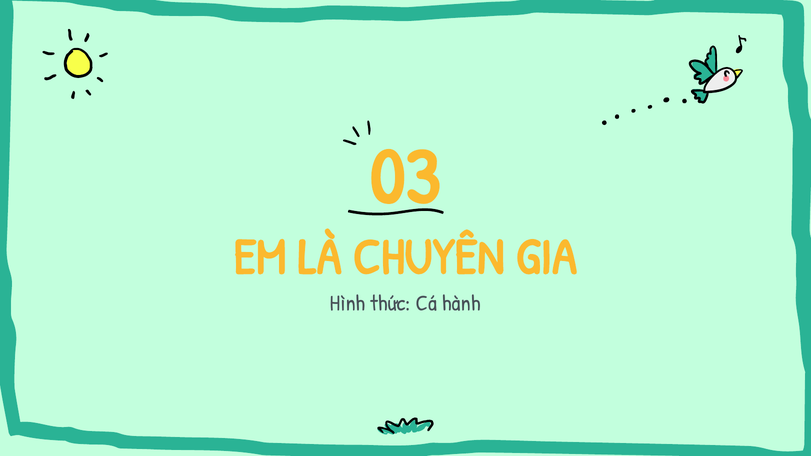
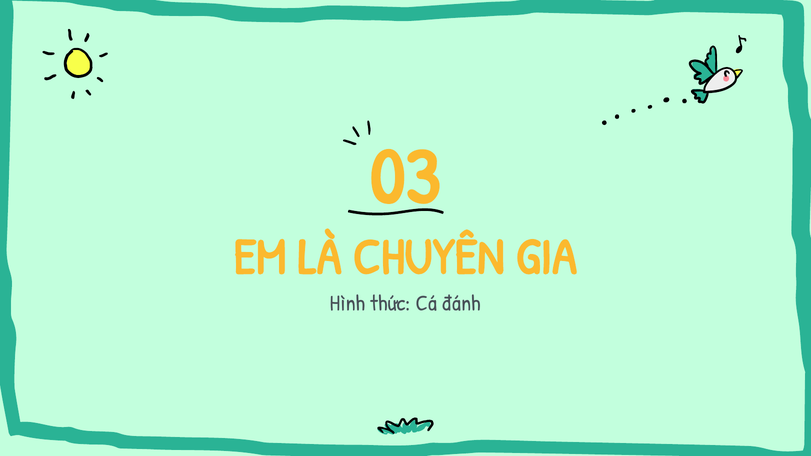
hành: hành -> đánh
